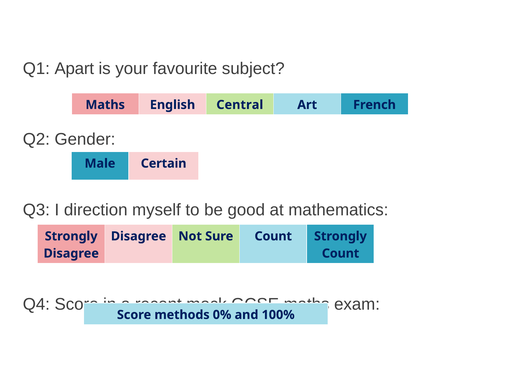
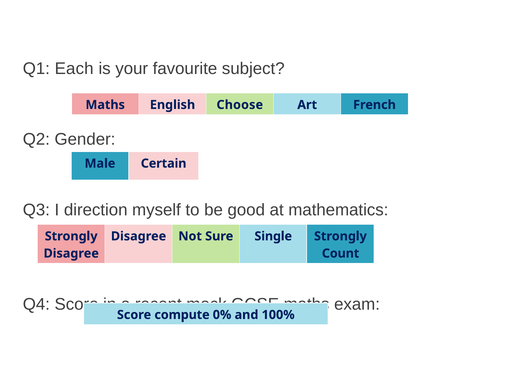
Apart: Apart -> Each
Central: Central -> Choose
Sure Count: Count -> Single
methods: methods -> compute
